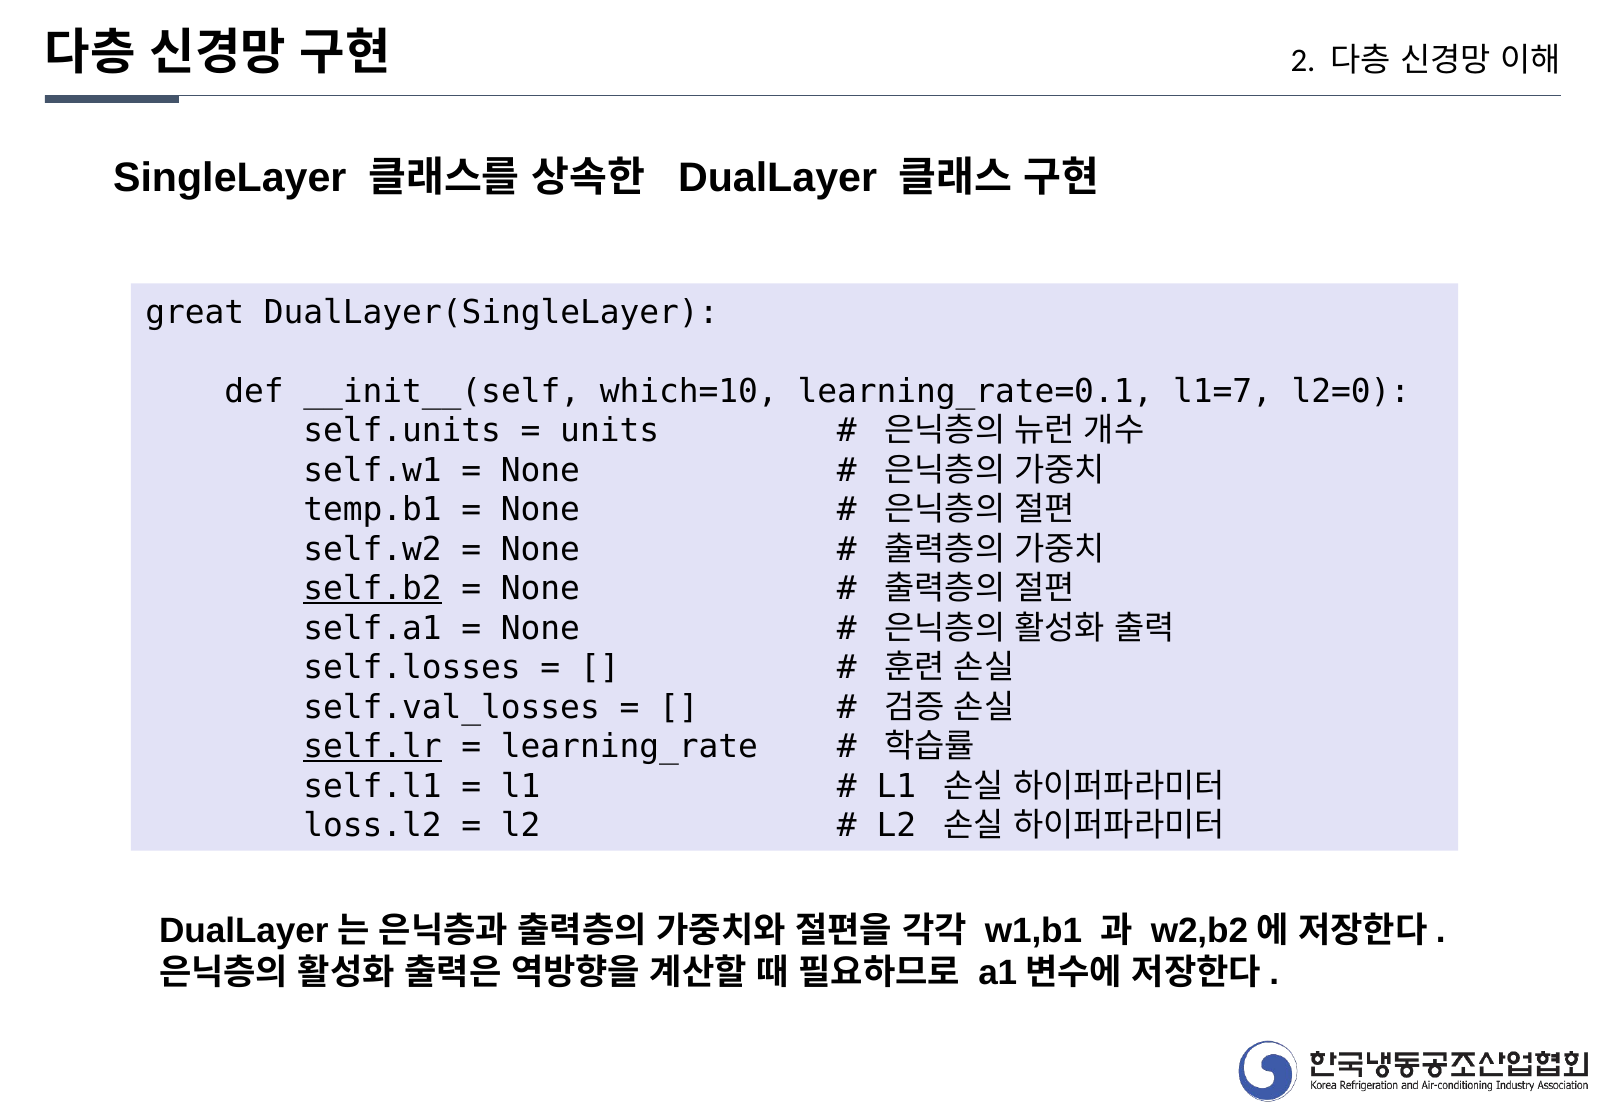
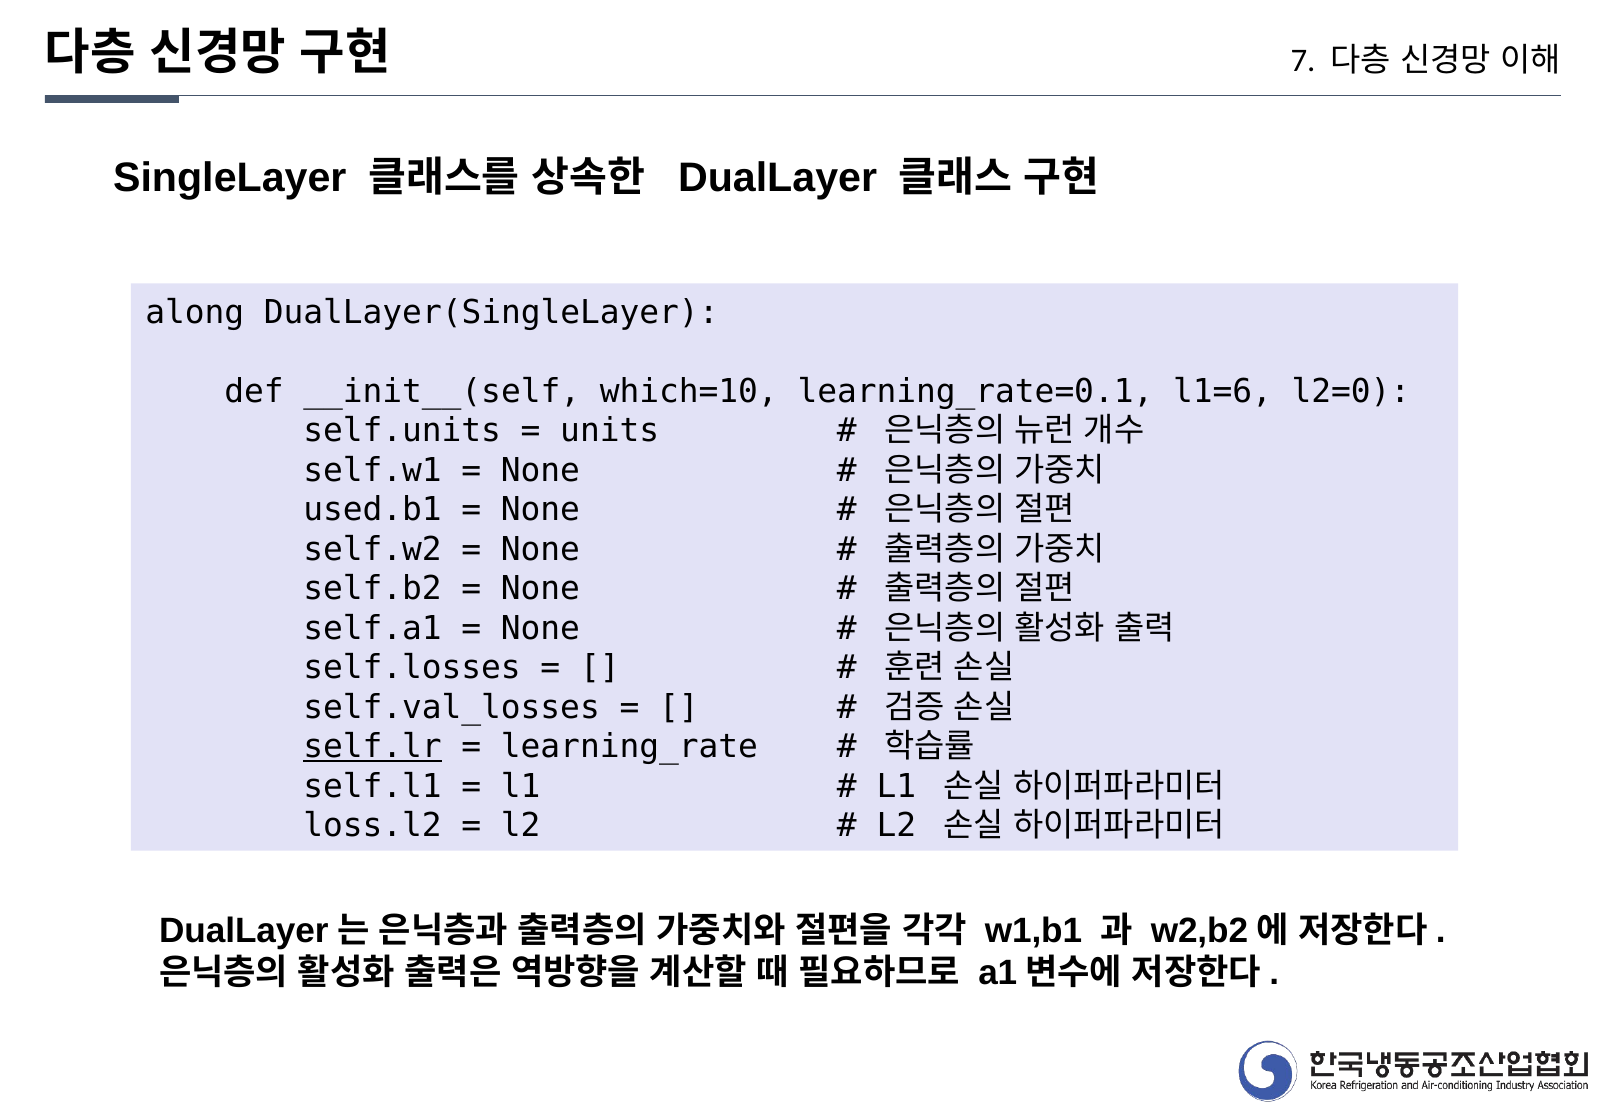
2: 2 -> 7
great: great -> along
l1=7: l1=7 -> l1=6
temp.b1: temp.b1 -> used.b1
self.b2 underline: present -> none
